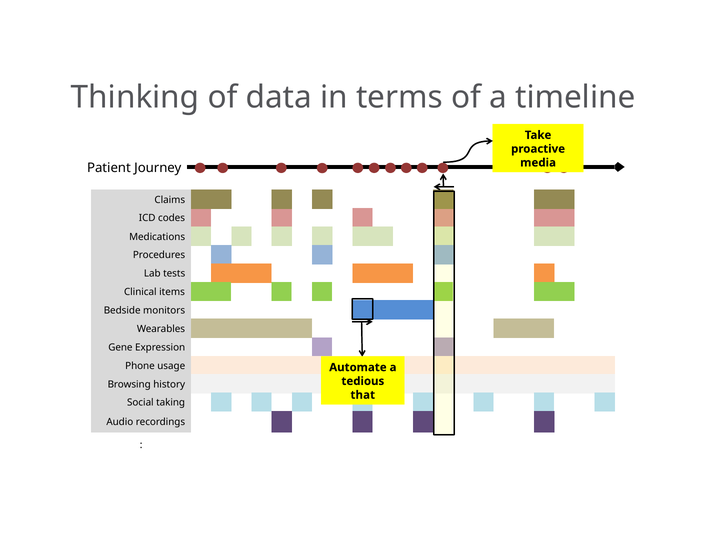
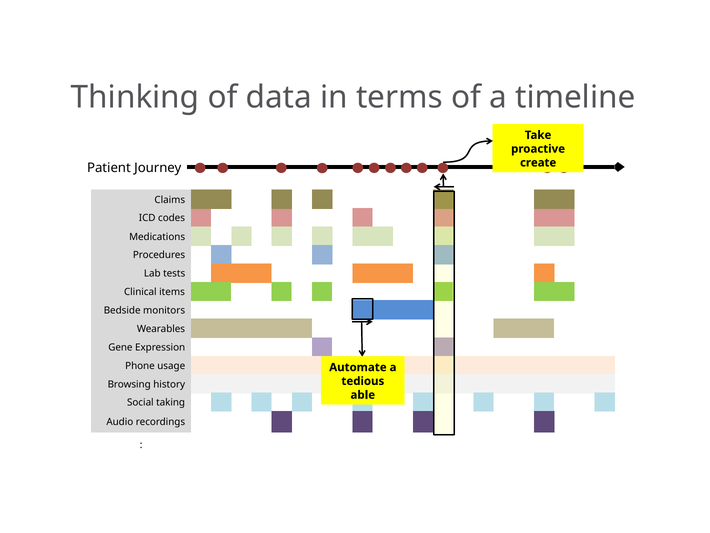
media: media -> create
that: that -> able
